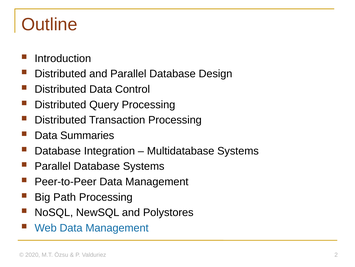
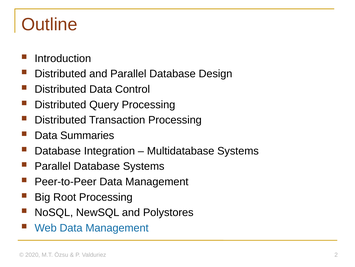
Path: Path -> Root
